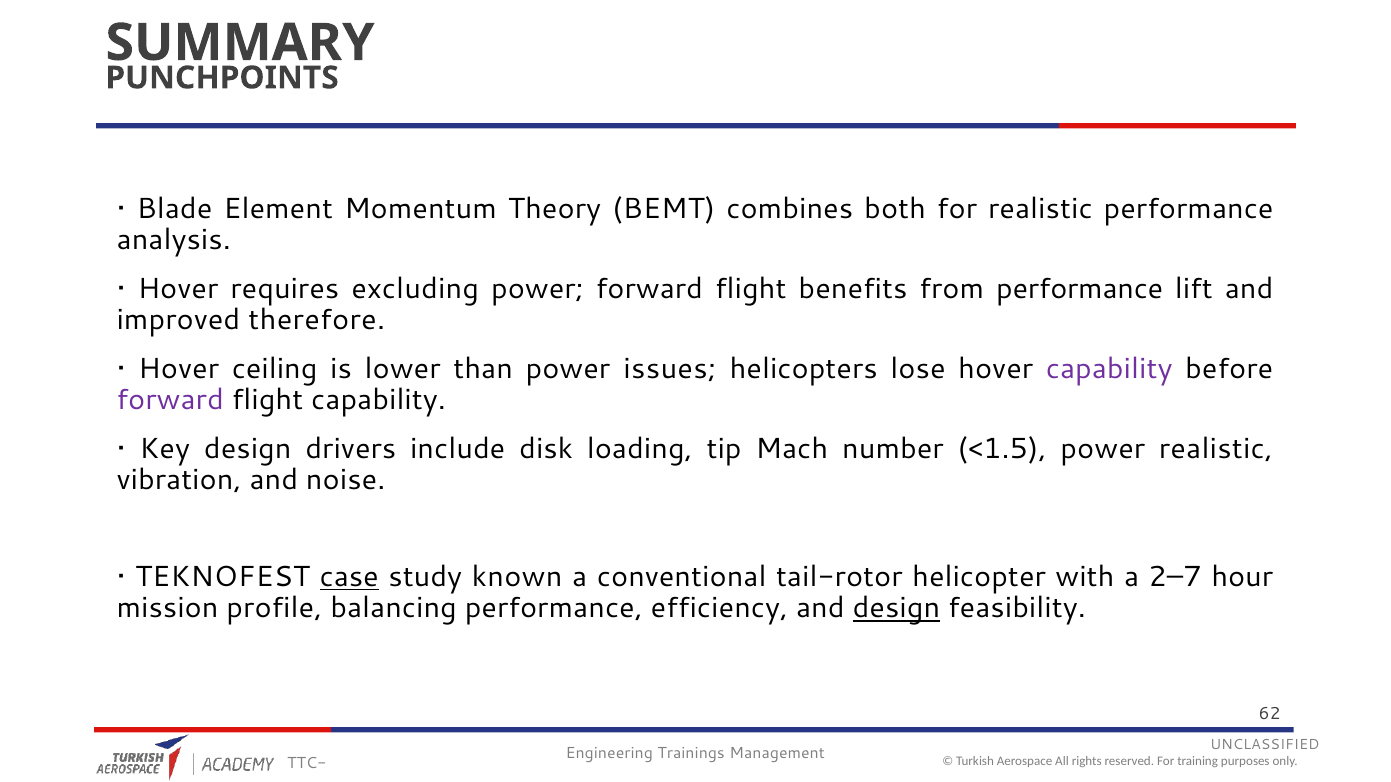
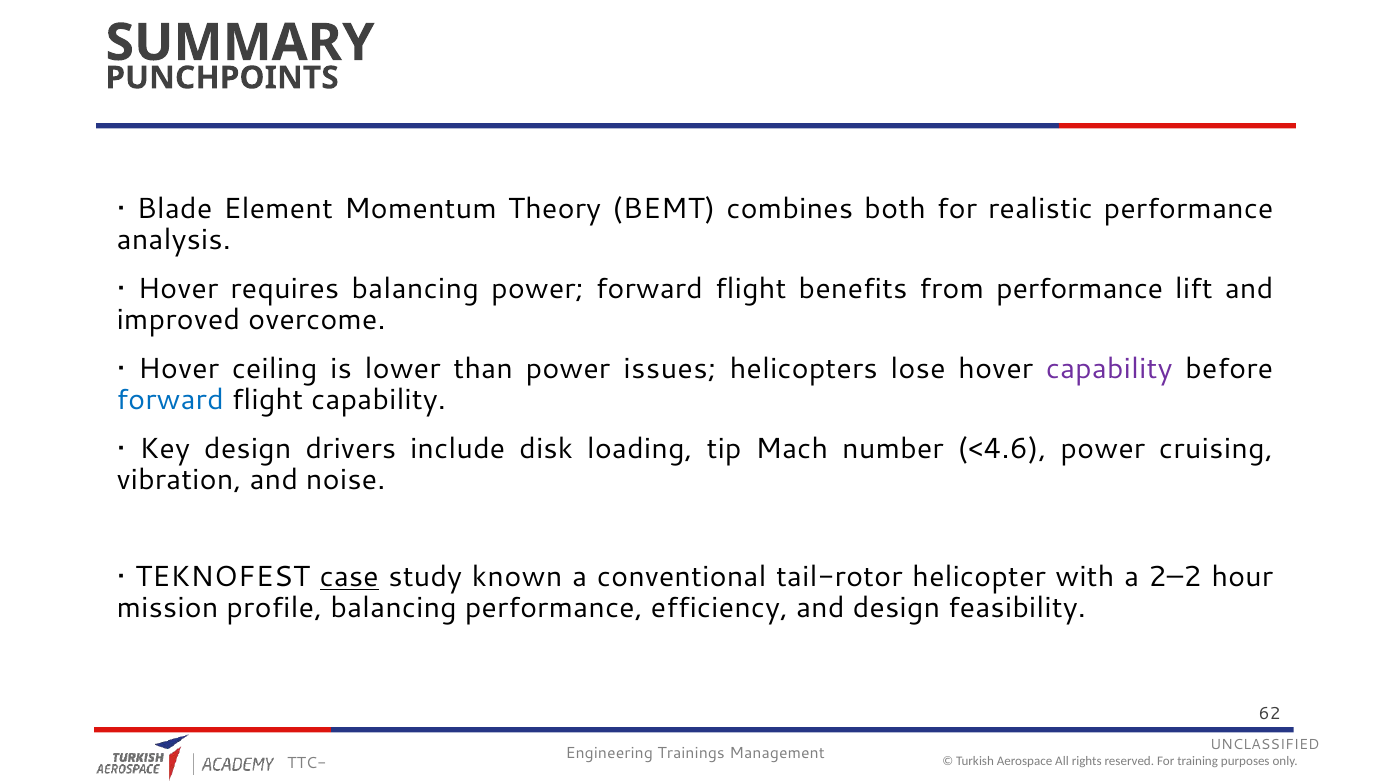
requires excluding: excluding -> balancing
therefore: therefore -> overcome
forward at (170, 400) colour: purple -> blue
<1.5: <1.5 -> <4.6
power realistic: realistic -> cruising
2–7: 2–7 -> 2–2
design at (896, 609) underline: present -> none
